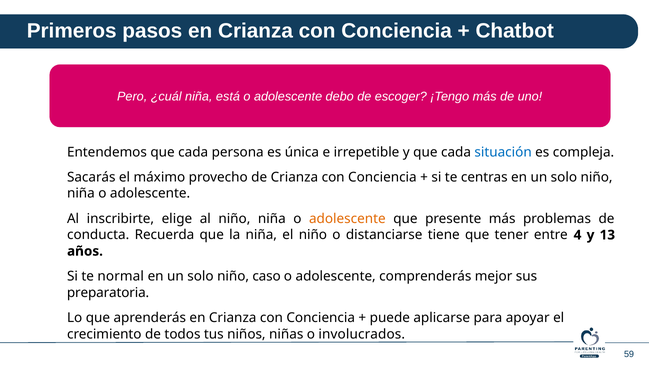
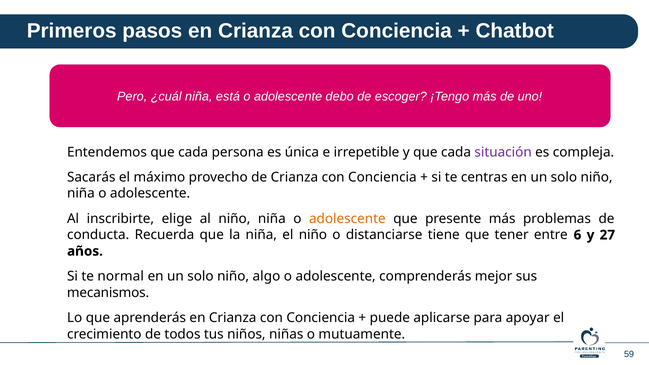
situación colour: blue -> purple
4: 4 -> 6
13: 13 -> 27
caso: caso -> algo
preparatoria: preparatoria -> mecanismos
involucrados: involucrados -> mutuamente
